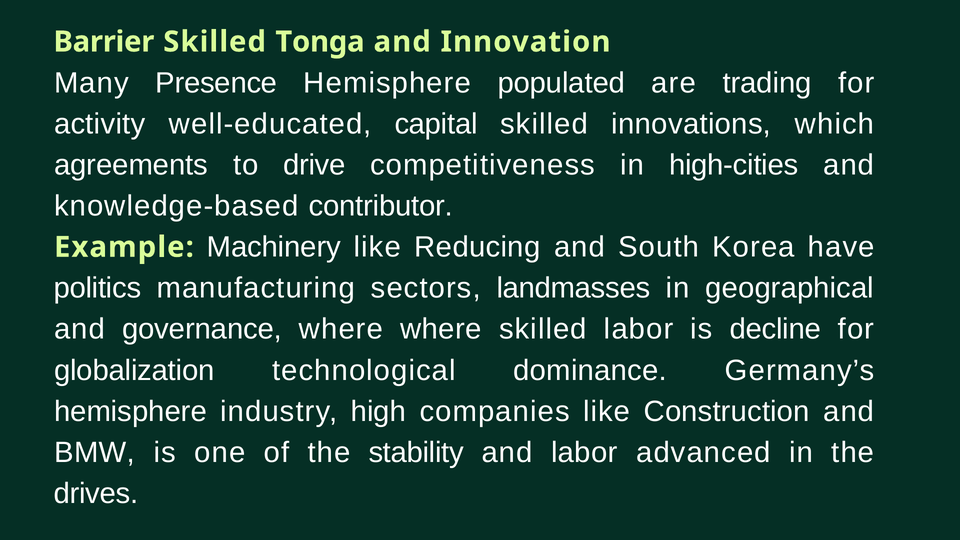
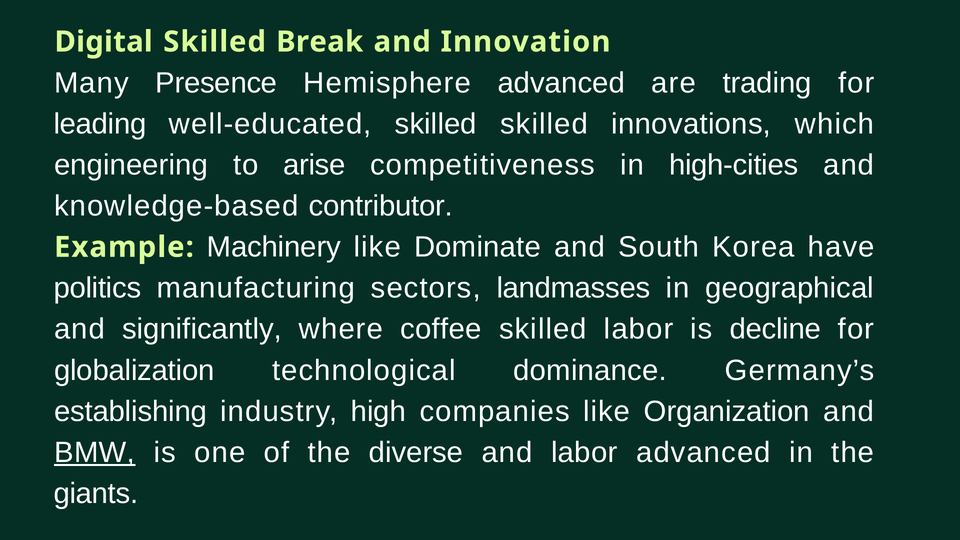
Barrier: Barrier -> Digital
Tonga: Tonga -> Break
Hemisphere populated: populated -> advanced
activity: activity -> leading
well-educated capital: capital -> skilled
agreements: agreements -> engineering
drive: drive -> arise
Reducing: Reducing -> Dominate
governance: governance -> significantly
where where: where -> coffee
hemisphere at (130, 411): hemisphere -> establishing
Construction: Construction -> Organization
BMW underline: none -> present
stability: stability -> diverse
drives: drives -> giants
